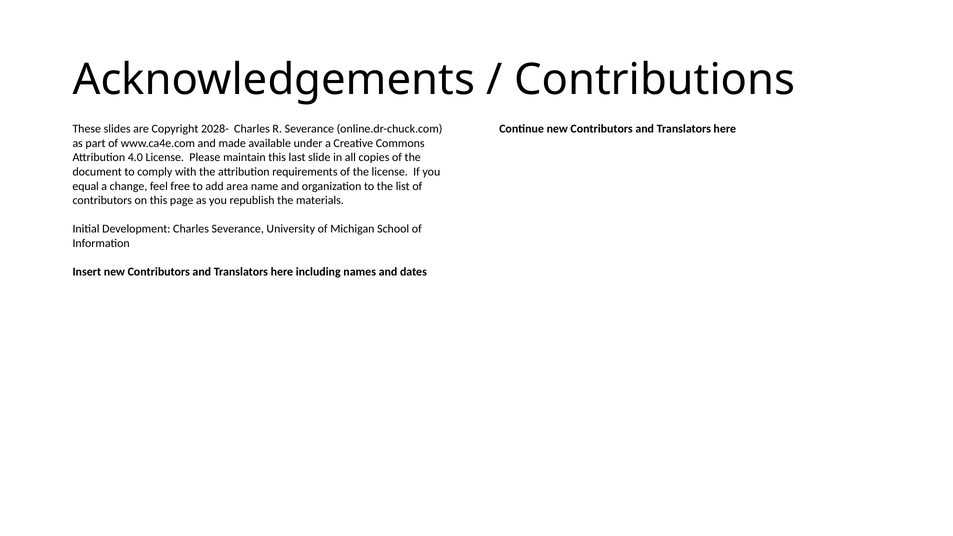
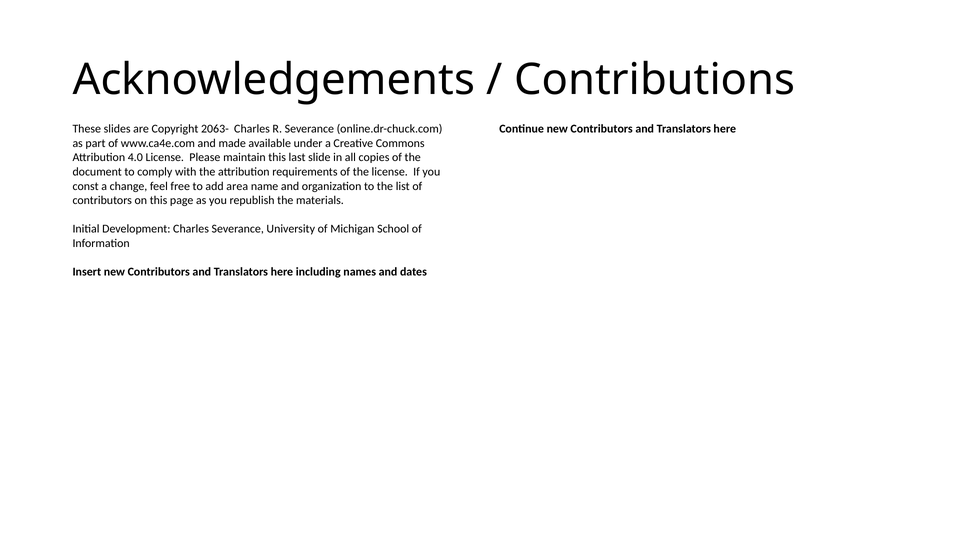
2028-: 2028- -> 2063-
equal: equal -> const
